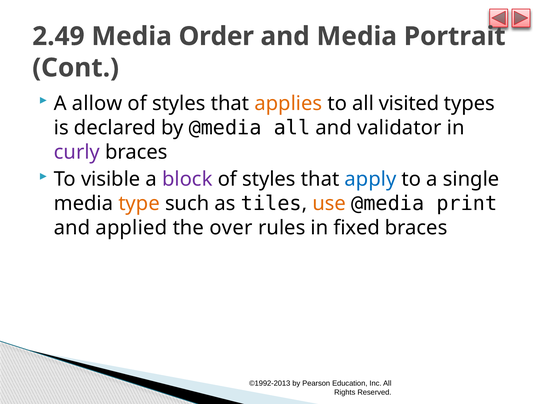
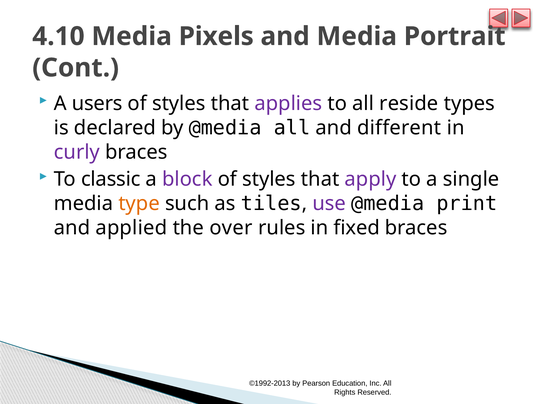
2.49: 2.49 -> 4.10
Order: Order -> Pixels
allow: allow -> users
applies colour: orange -> purple
visited: visited -> reside
validator: validator -> different
visible: visible -> classic
apply colour: blue -> purple
use colour: orange -> purple
